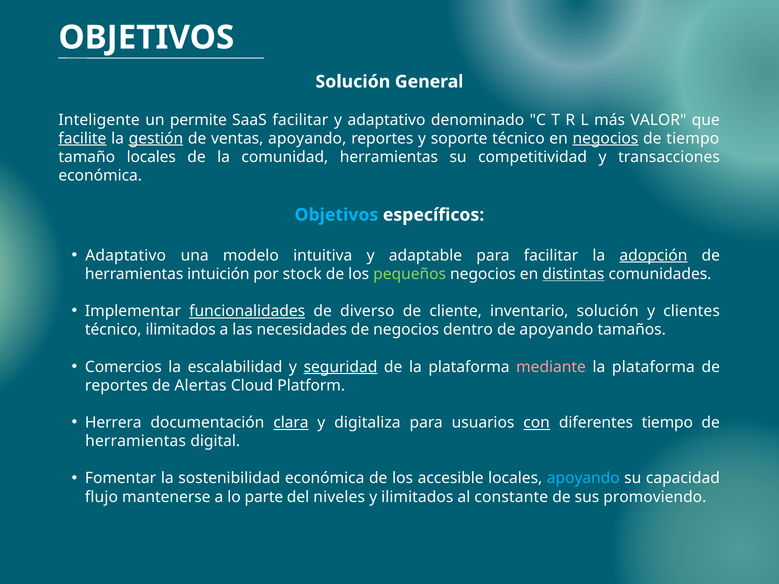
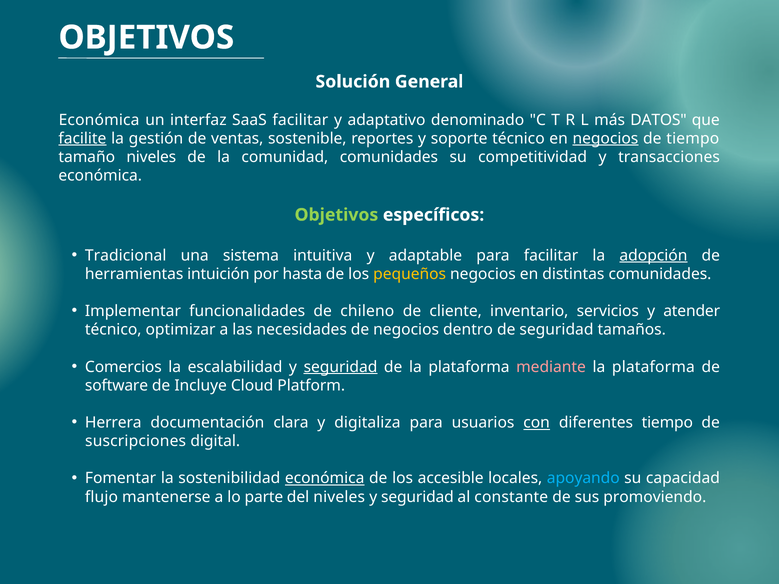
Inteligente at (99, 120): Inteligente -> Económica
permite: permite -> interfaz
VALOR: VALOR -> DATOS
gestión underline: present -> none
ventas apoyando: apoyando -> sostenible
tamaño locales: locales -> niveles
comunidad herramientas: herramientas -> comunidades
Objetivos at (336, 215) colour: light blue -> light green
Adaptativo at (126, 256): Adaptativo -> Tradicional
modelo: modelo -> sistema
stock: stock -> hasta
pequeños colour: light green -> yellow
distintas underline: present -> none
funcionalidades underline: present -> none
diverso: diverso -> chileno
inventario solución: solución -> servicios
clientes: clientes -> atender
técnico ilimitados: ilimitados -> optimizar
de apoyando: apoyando -> seguridad
reportes at (116, 386): reportes -> software
Alertas: Alertas -> Incluye
clara underline: present -> none
herramientas at (136, 441): herramientas -> suscripciones
económica at (325, 478) underline: none -> present
ilimitados at (417, 497): ilimitados -> seguridad
